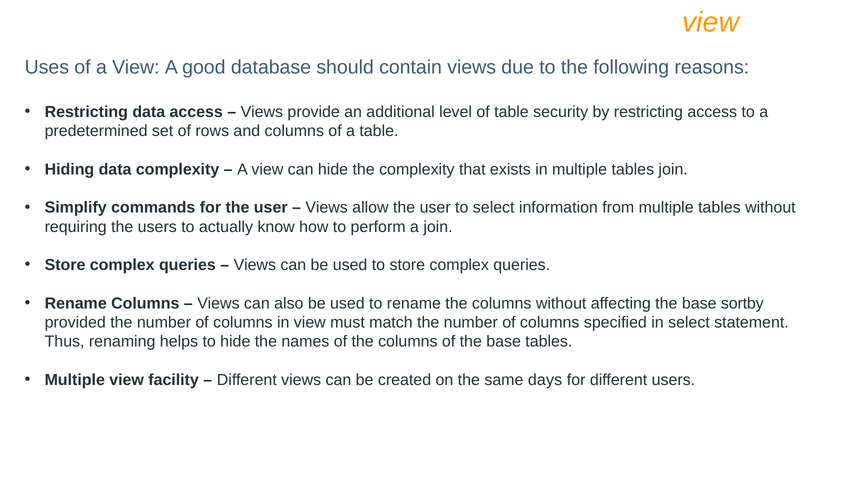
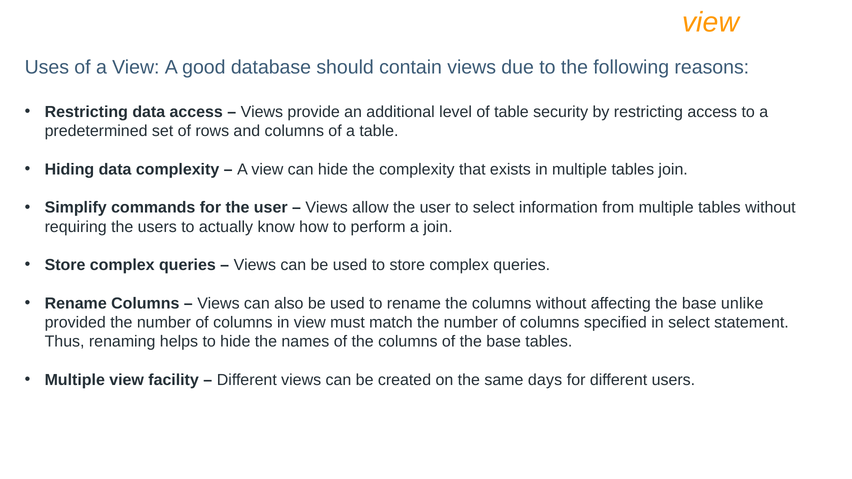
sortby: sortby -> unlike
